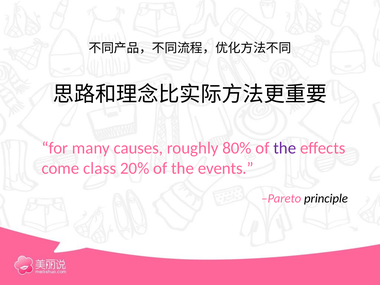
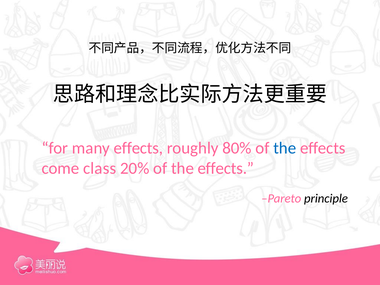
many causes: causes -> effects
the at (285, 148) colour: purple -> blue
20% of the events: events -> effects
